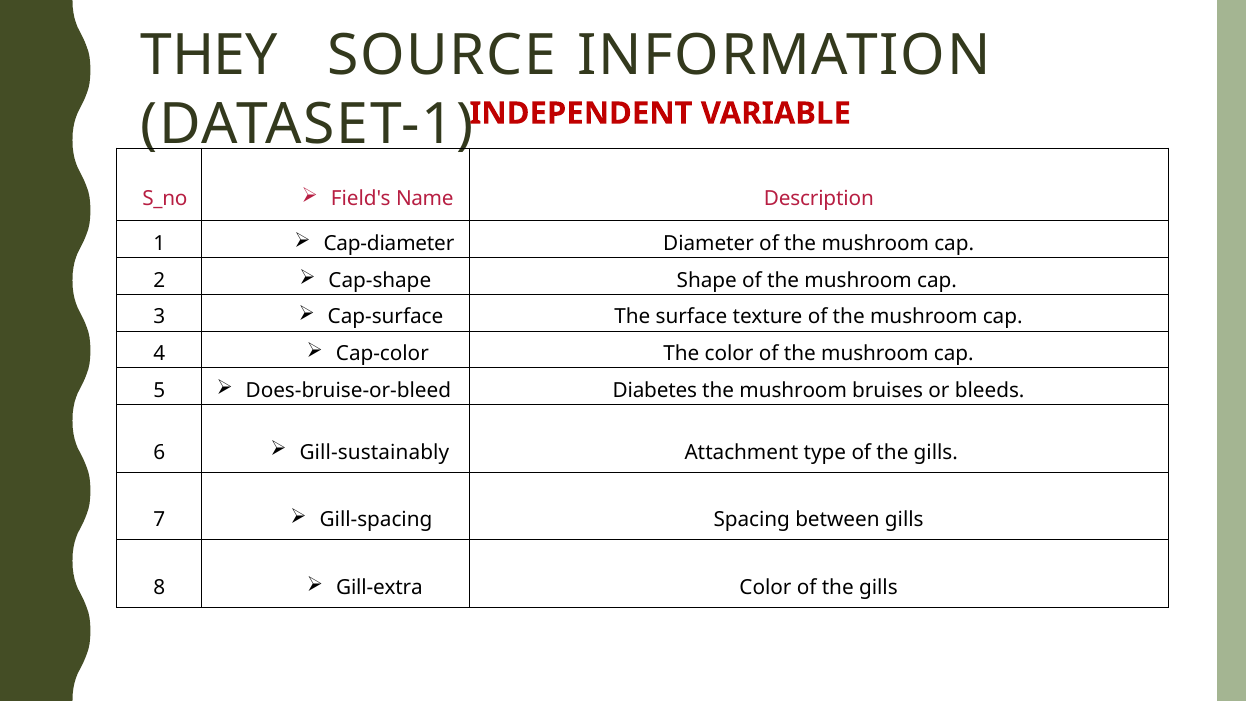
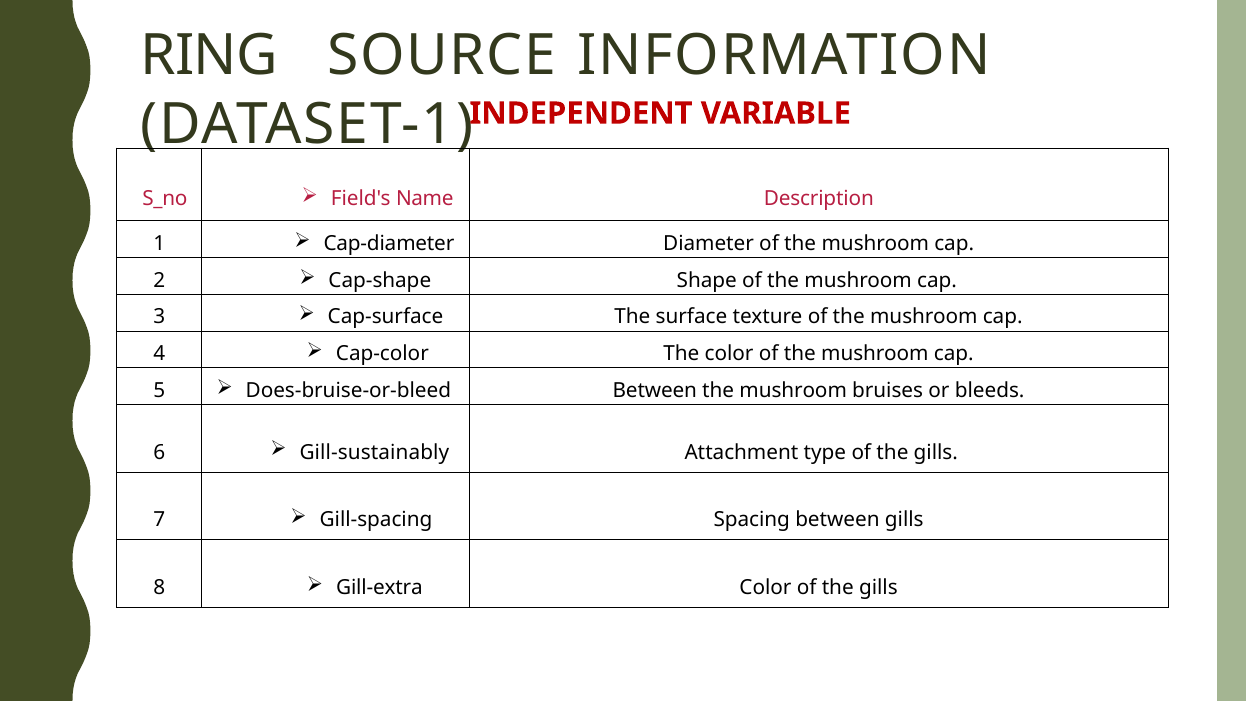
THEY: THEY -> RING
Does-bruise-or-bleed Diabetes: Diabetes -> Between
